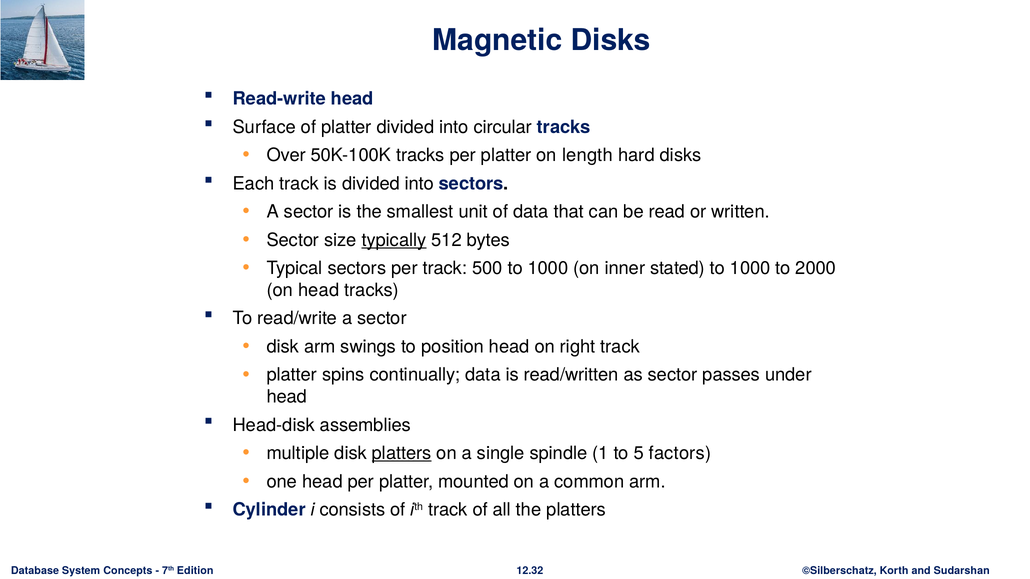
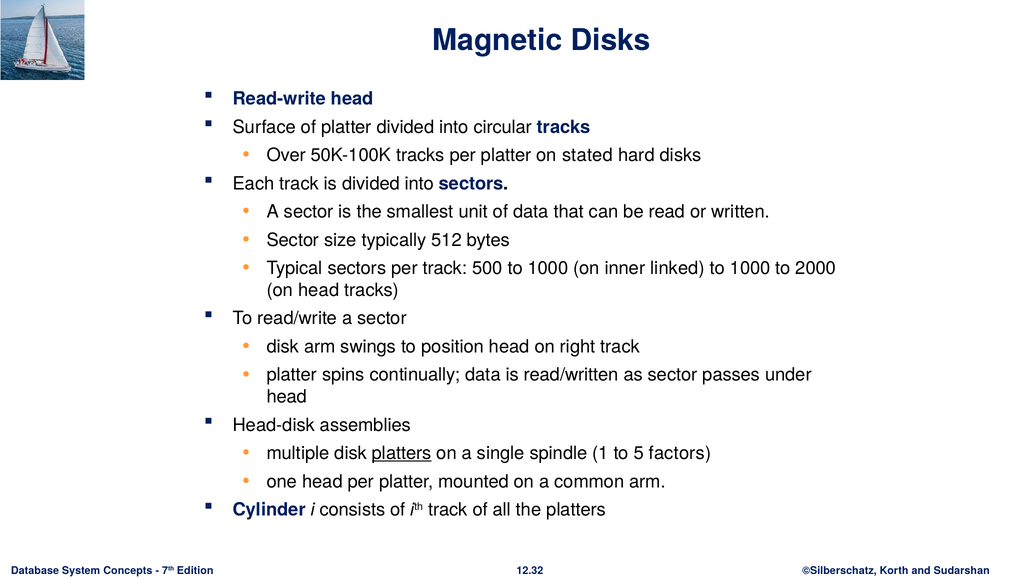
length: length -> stated
typically underline: present -> none
stated: stated -> linked
